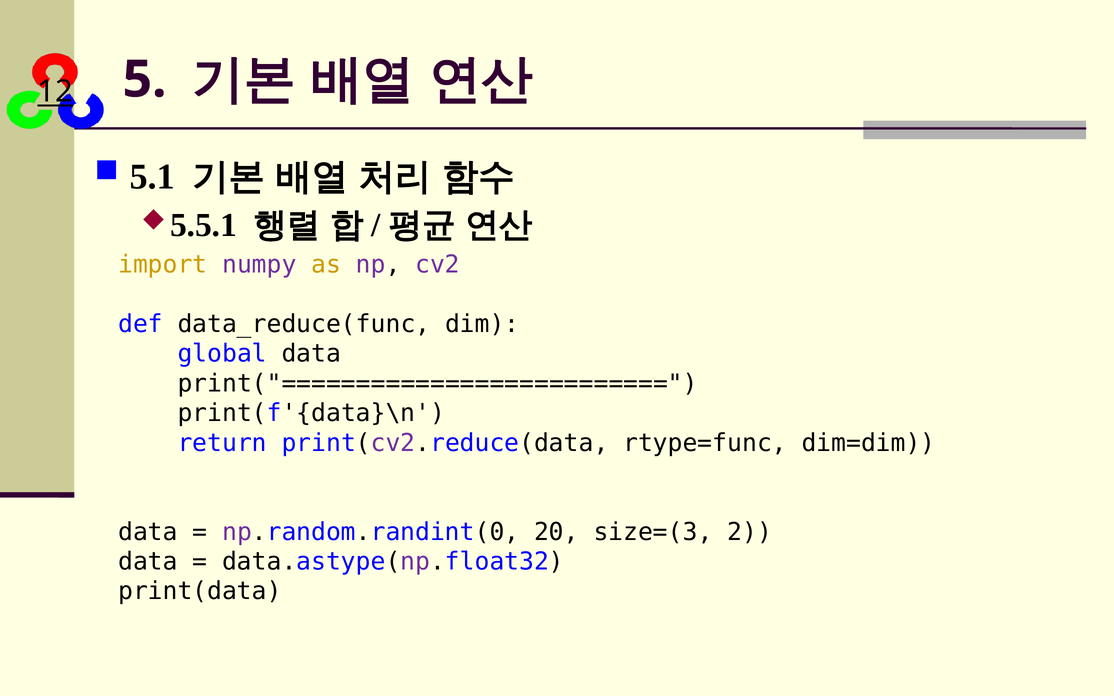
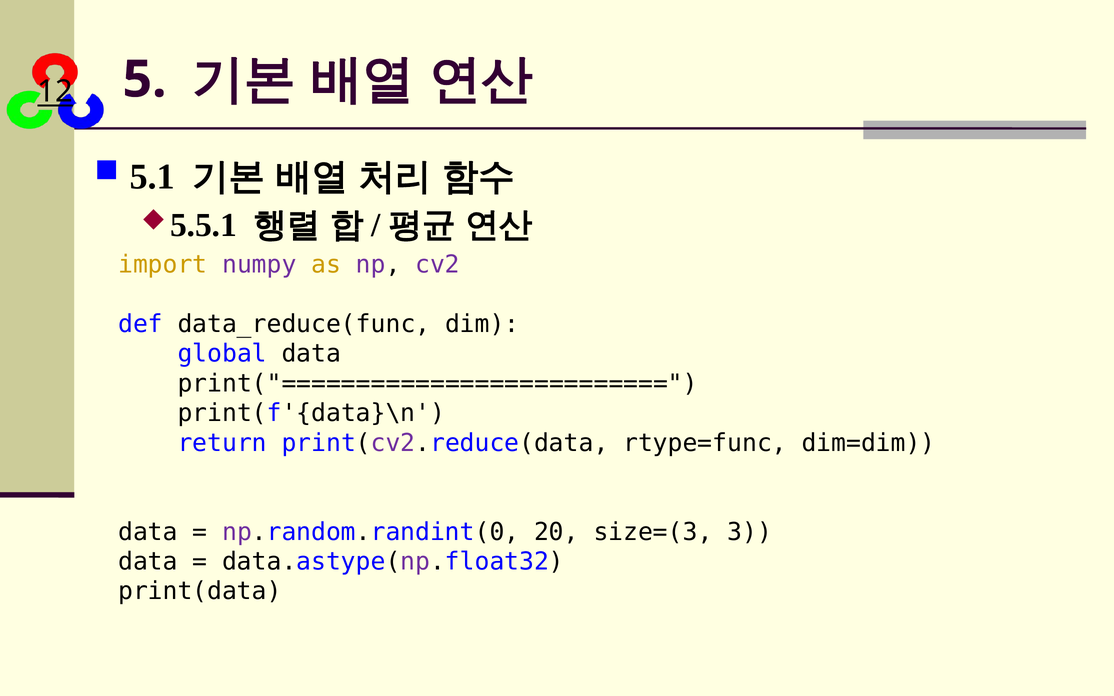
2: 2 -> 3
